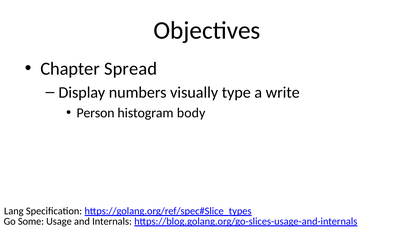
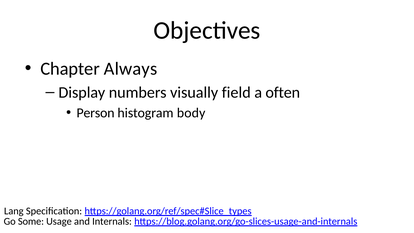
Spread: Spread -> Always
type: type -> field
write: write -> often
